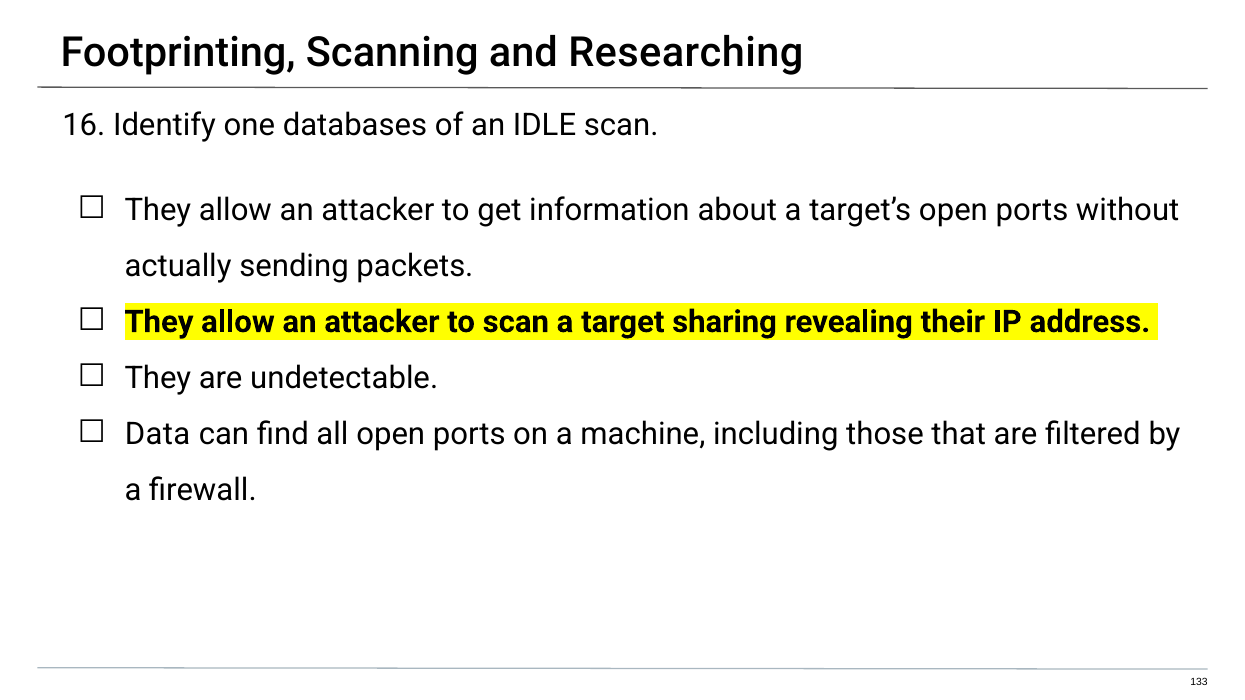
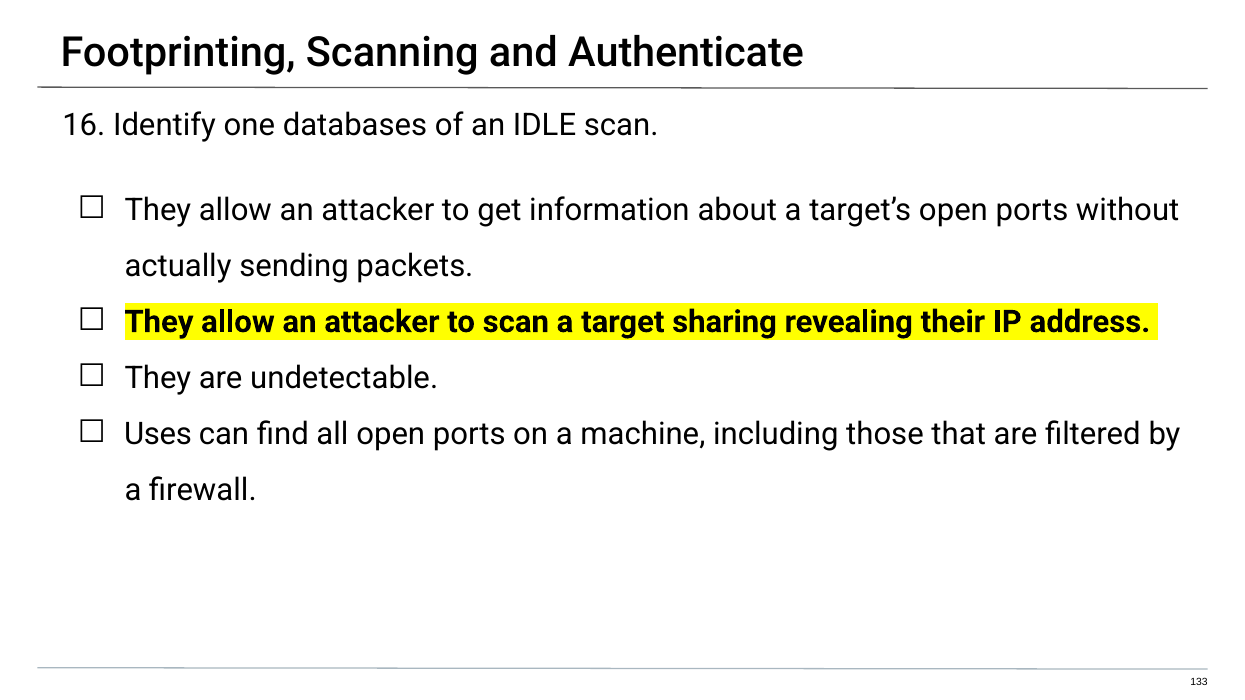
Researching: Researching -> Authenticate
Data: Data -> Uses
